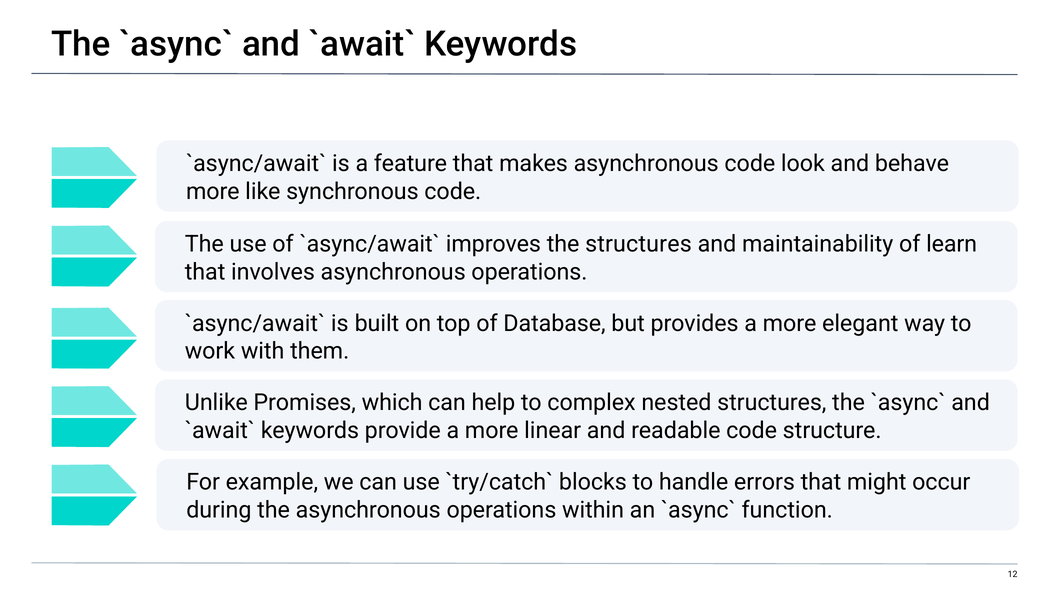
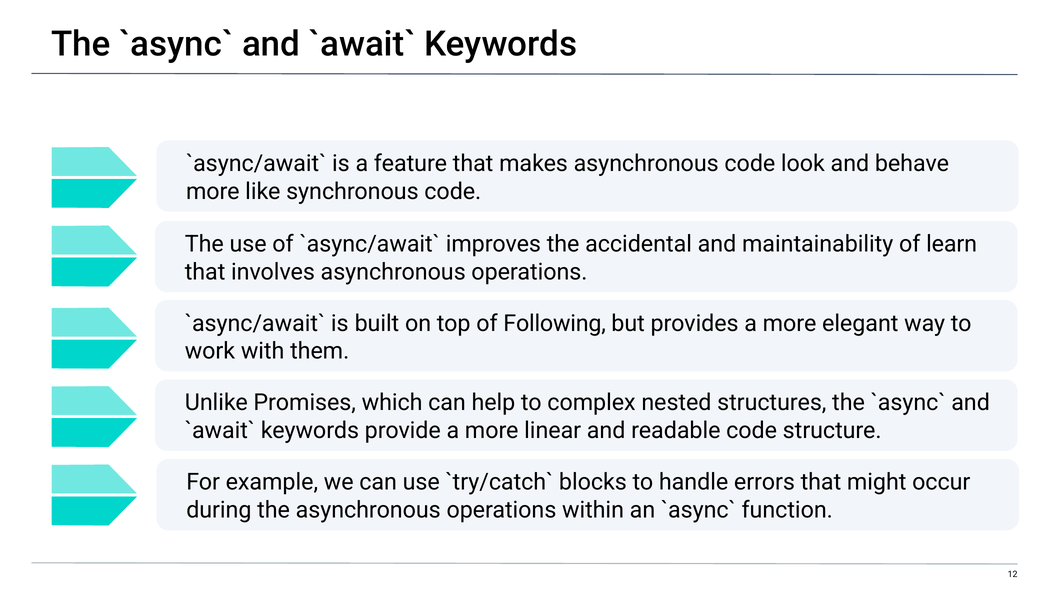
the structures: structures -> accidental
Database: Database -> Following
